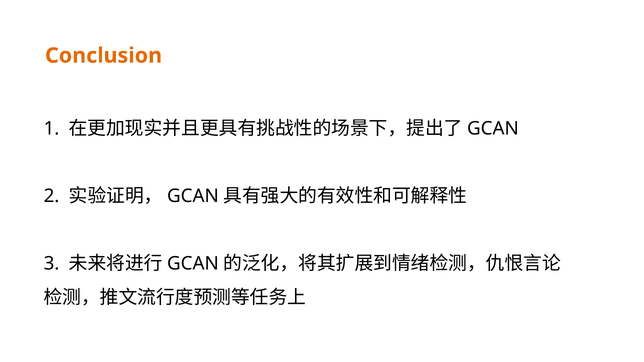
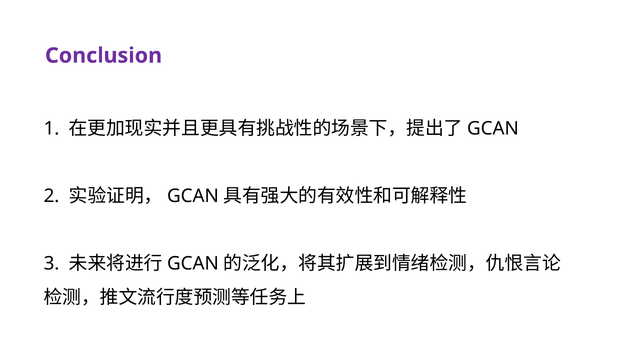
Conclusion colour: orange -> purple
